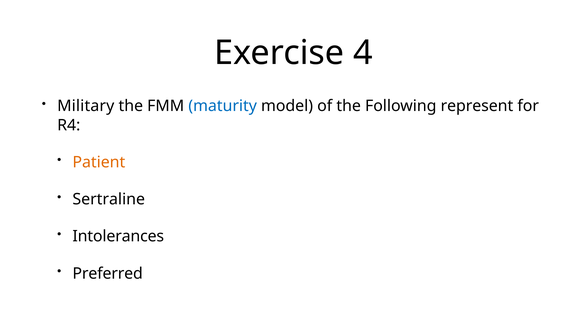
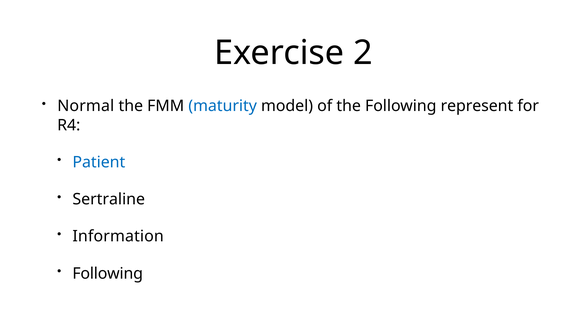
4: 4 -> 2
Military: Military -> Normal
Patient colour: orange -> blue
Intolerances: Intolerances -> Information
Preferred at (108, 274): Preferred -> Following
